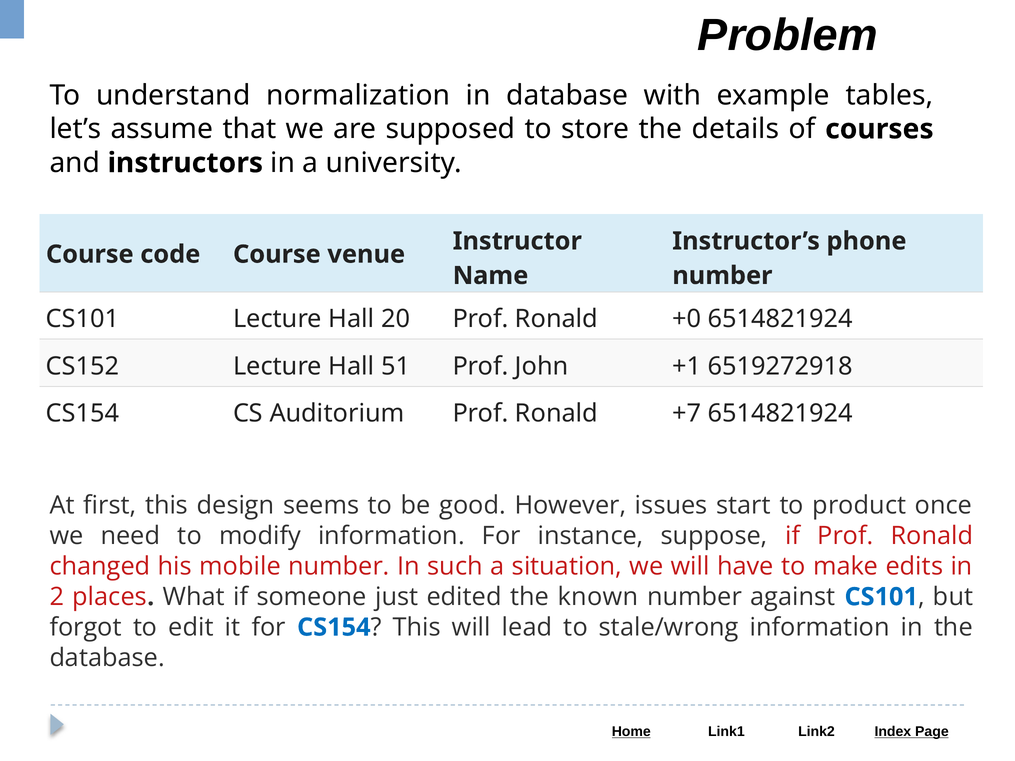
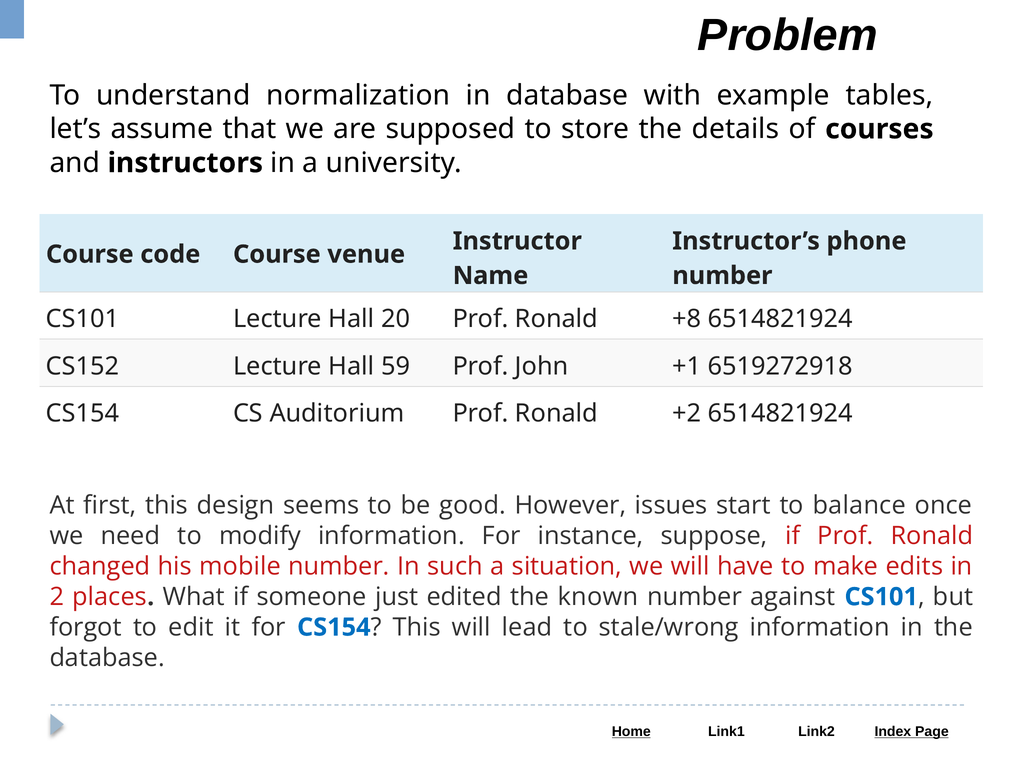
+0: +0 -> +8
51: 51 -> 59
+7: +7 -> +2
product: product -> balance
